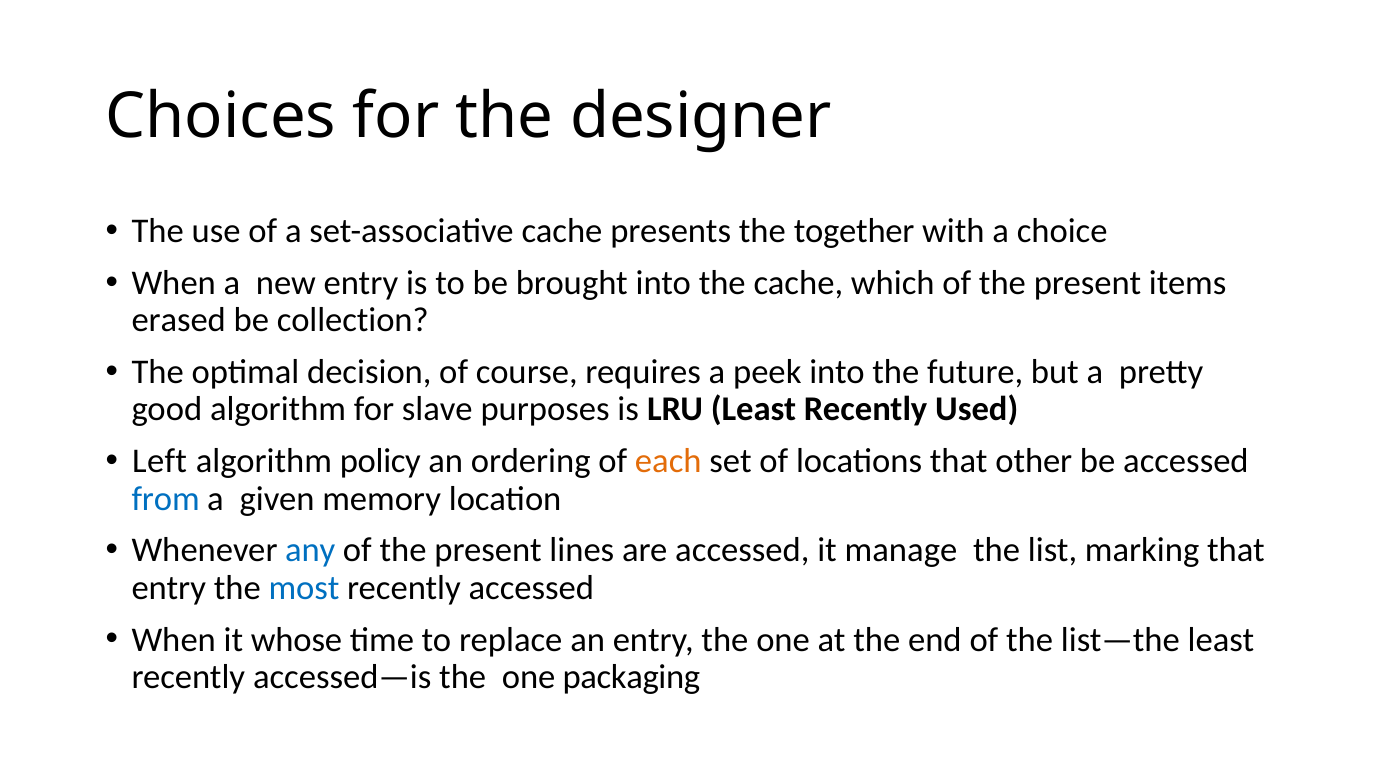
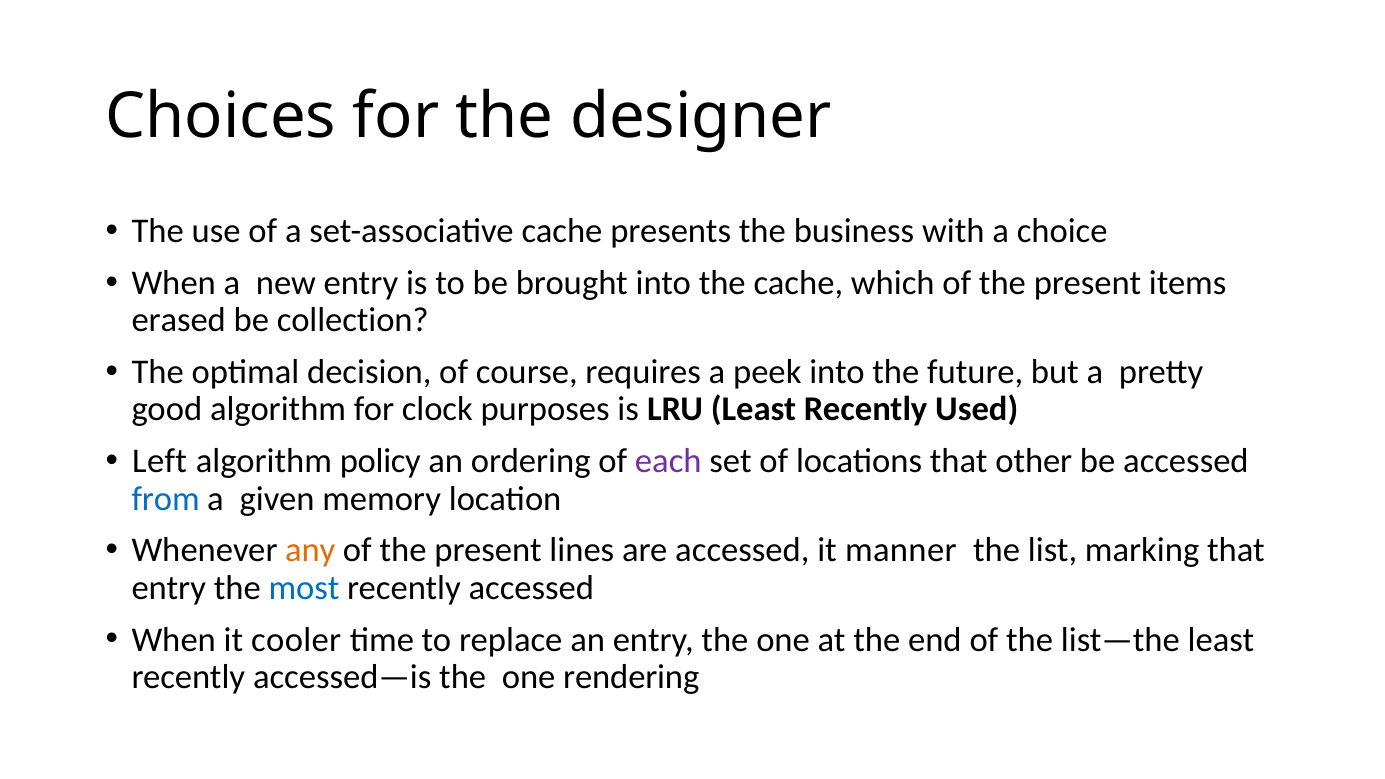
together: together -> business
slave: slave -> clock
each colour: orange -> purple
any colour: blue -> orange
manage: manage -> manner
whose: whose -> cooler
packaging: packaging -> rendering
